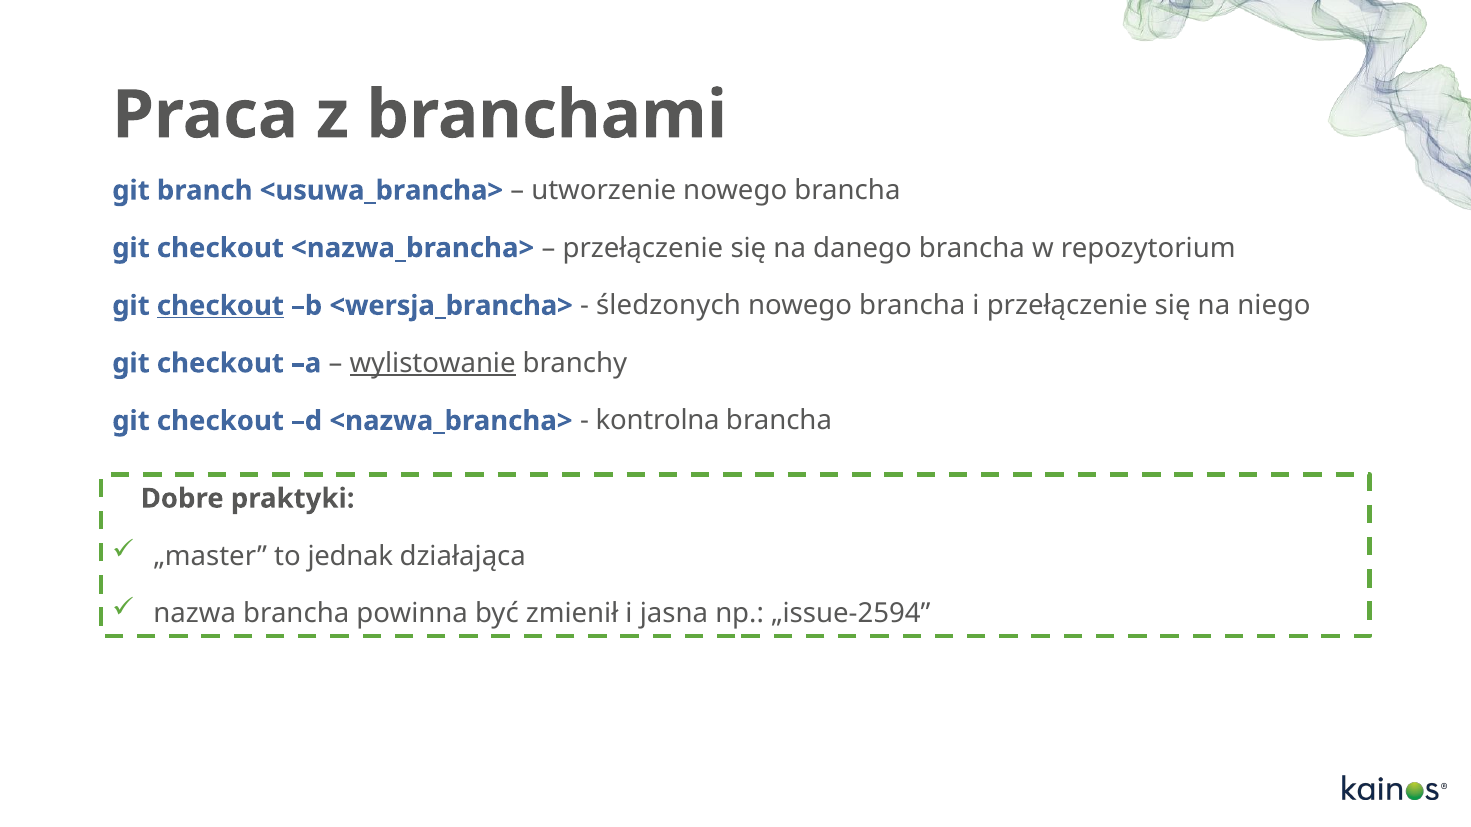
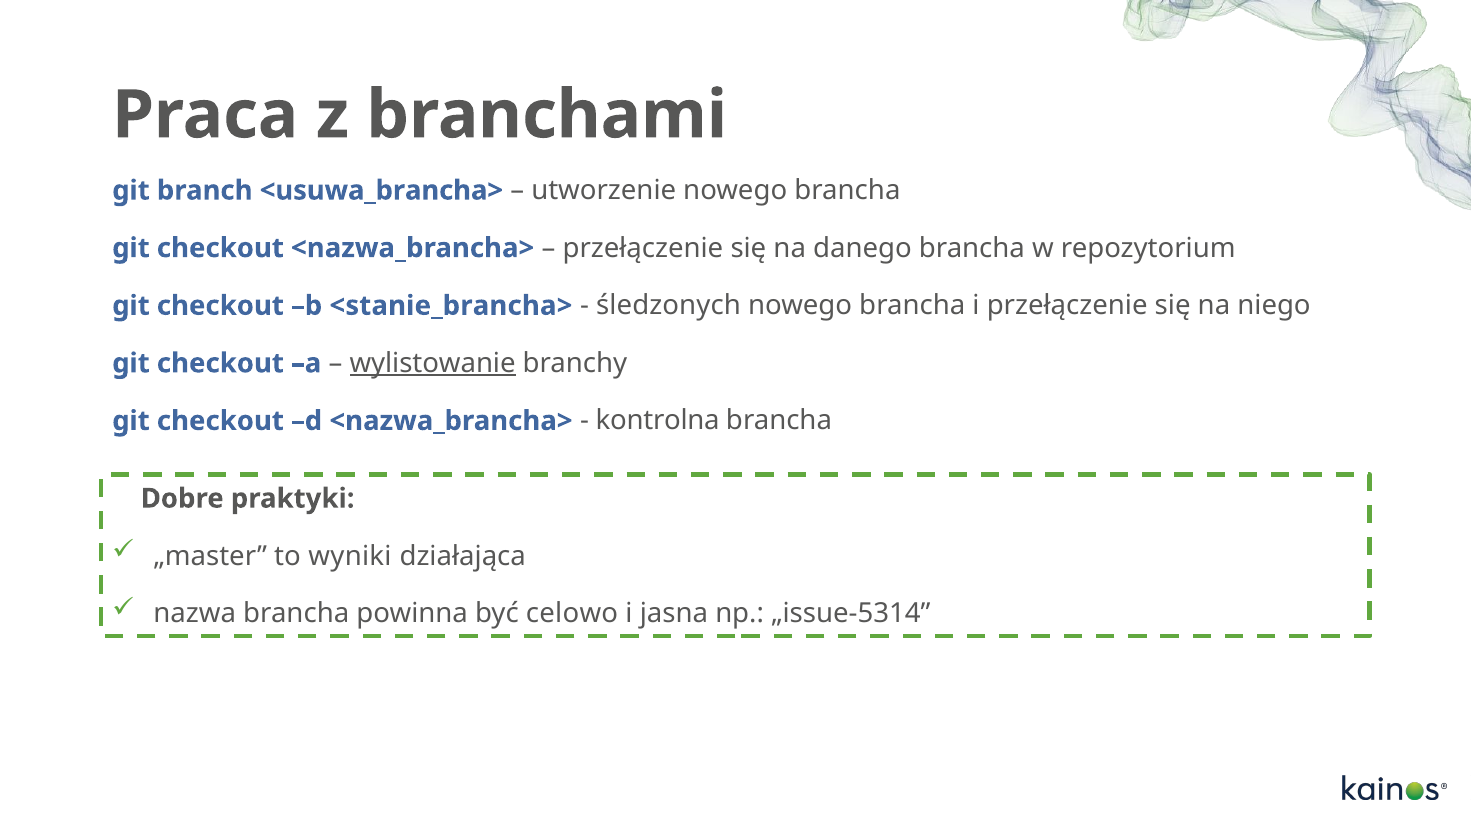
checkout at (220, 306) underline: present -> none
<wersja_brancha>: <wersja_brancha> -> <stanie_brancha>
jednak: jednak -> wyniki
zmienił: zmienił -> celowo
„issue-2594: „issue-2594 -> „issue-5314
